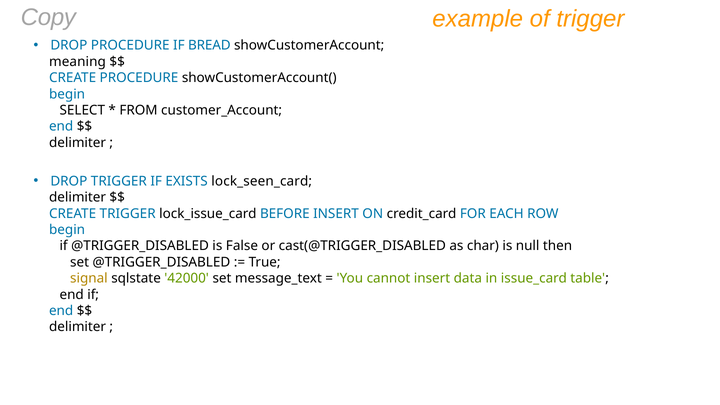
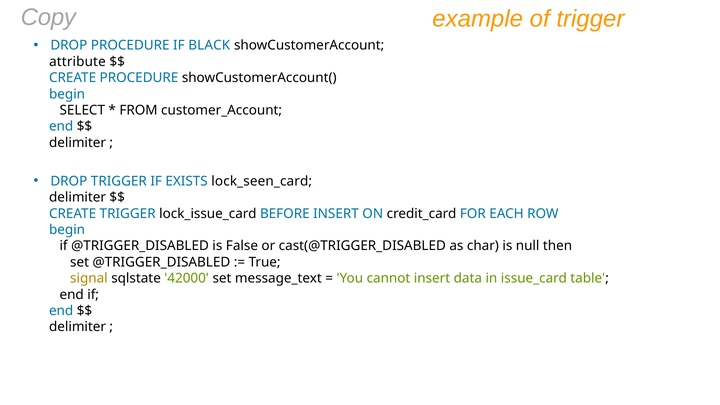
BREAD: BREAD -> BLACK
meaning: meaning -> attribute
